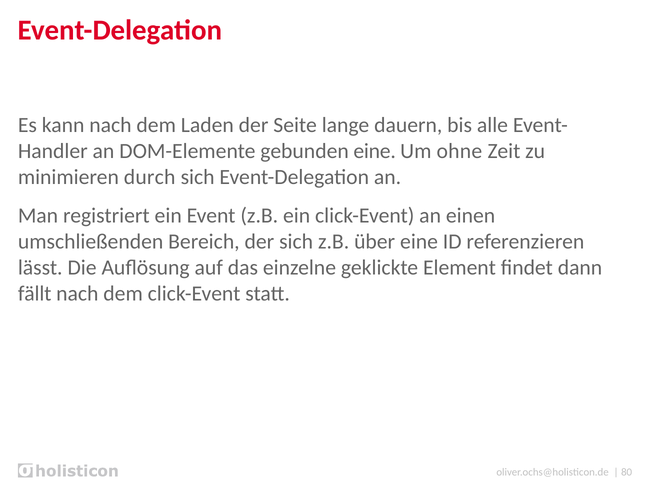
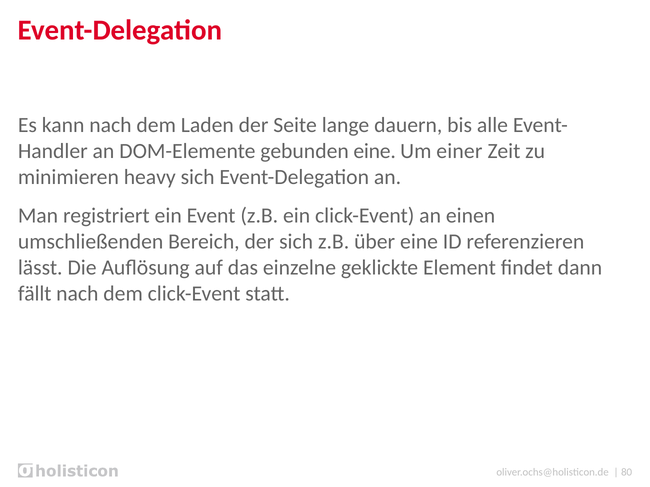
ohne: ohne -> einer
durch: durch -> heavy
